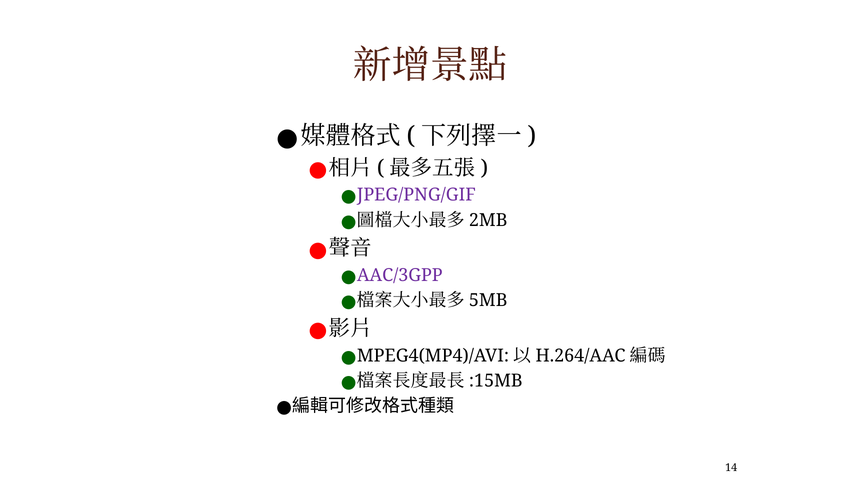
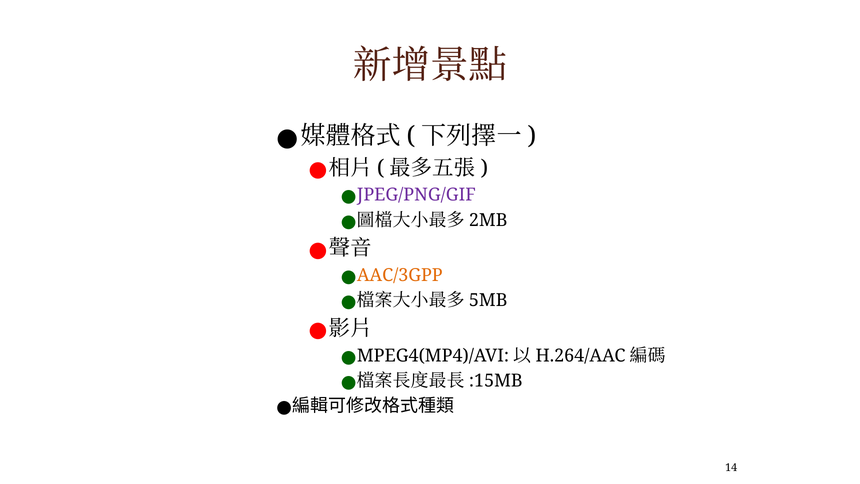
AAC/3GPP colour: purple -> orange
